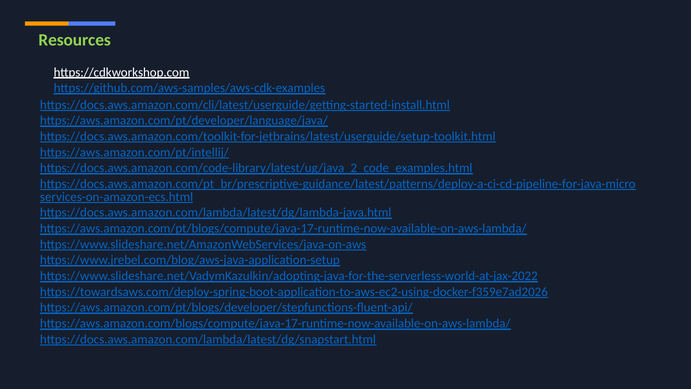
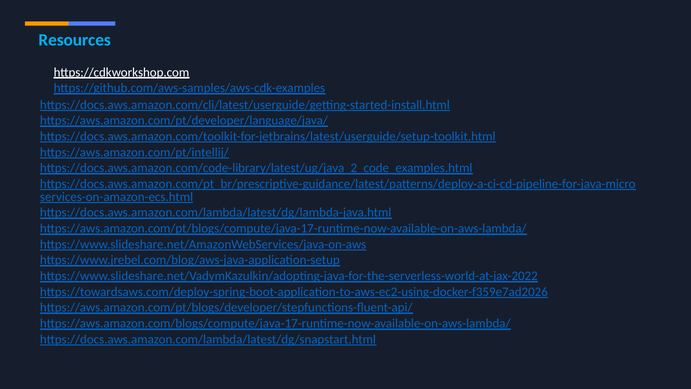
Resources colour: light green -> light blue
